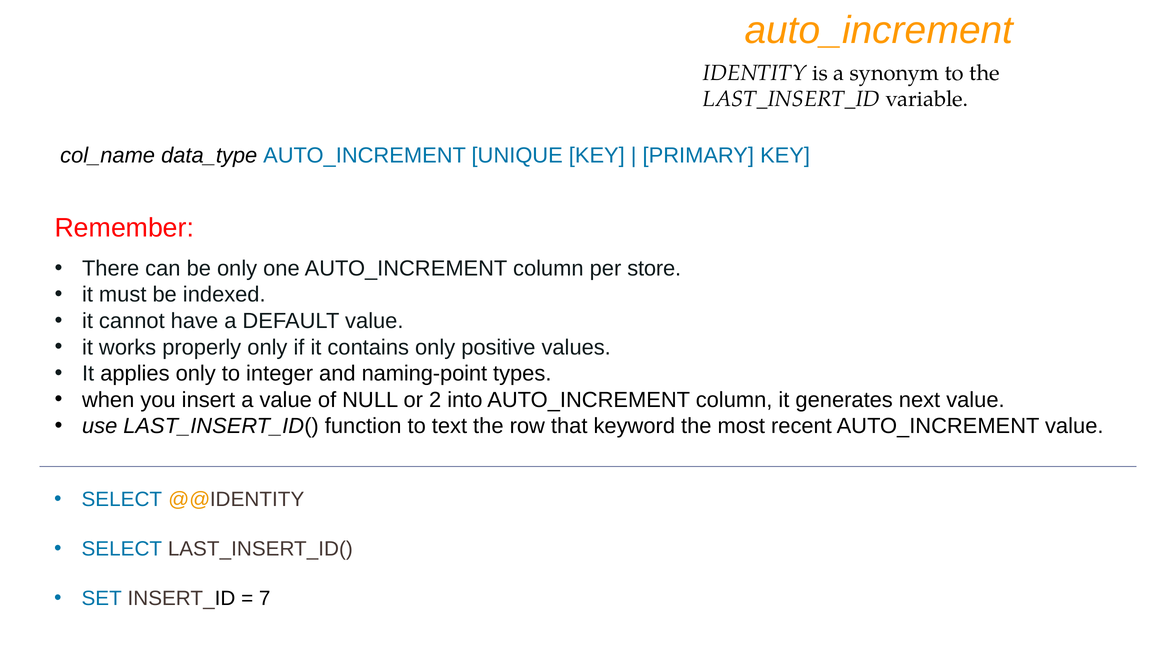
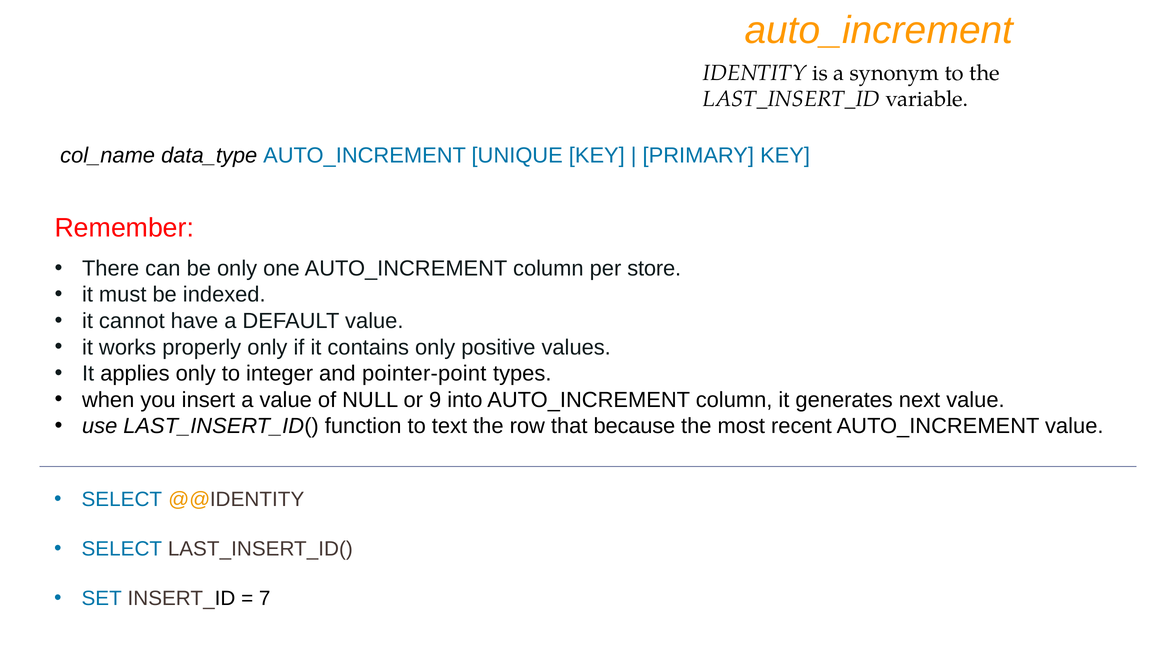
naming-point: naming-point -> pointer-point
2: 2 -> 9
keyword: keyword -> because
